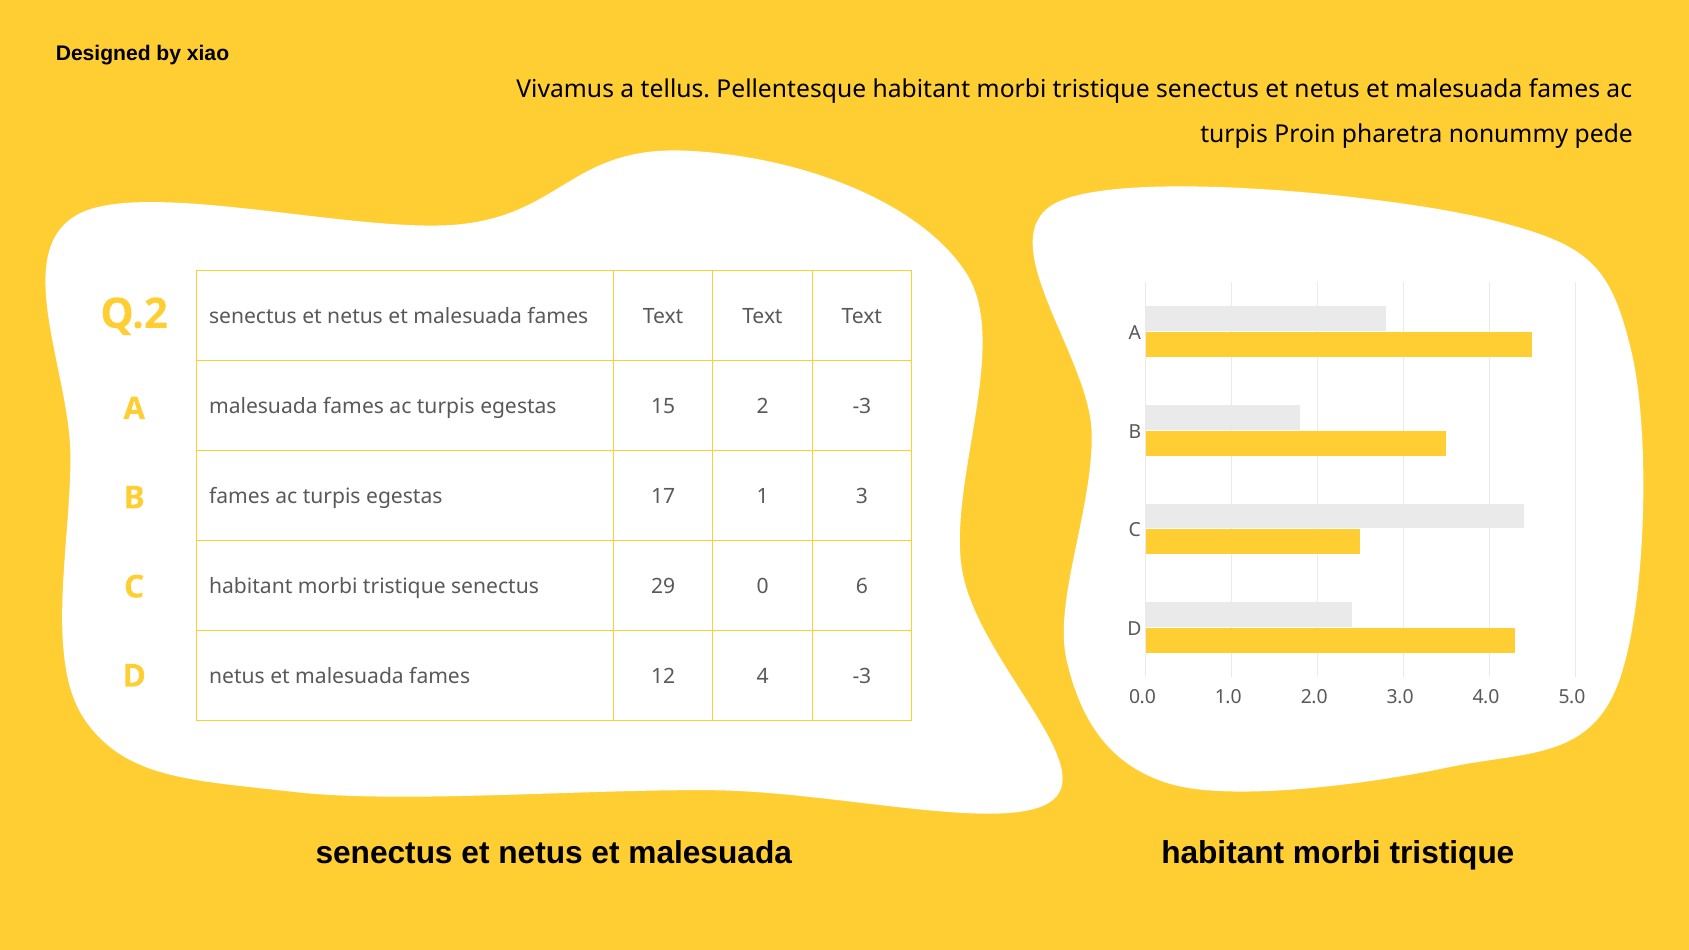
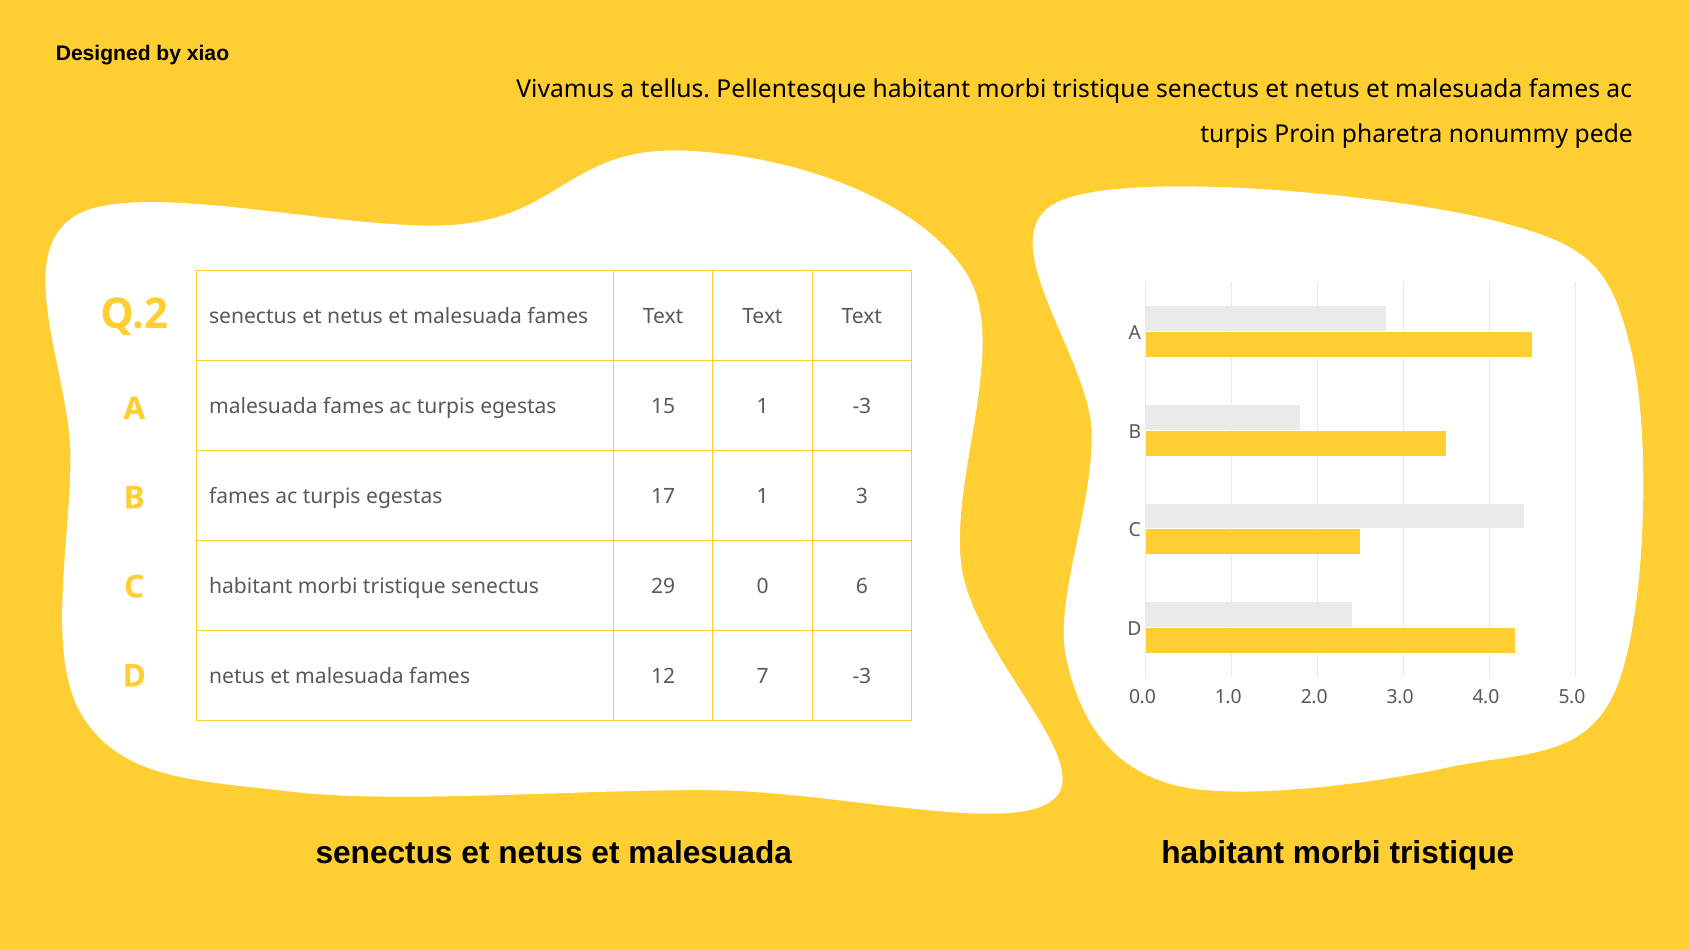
15 2: 2 -> 1
4: 4 -> 7
